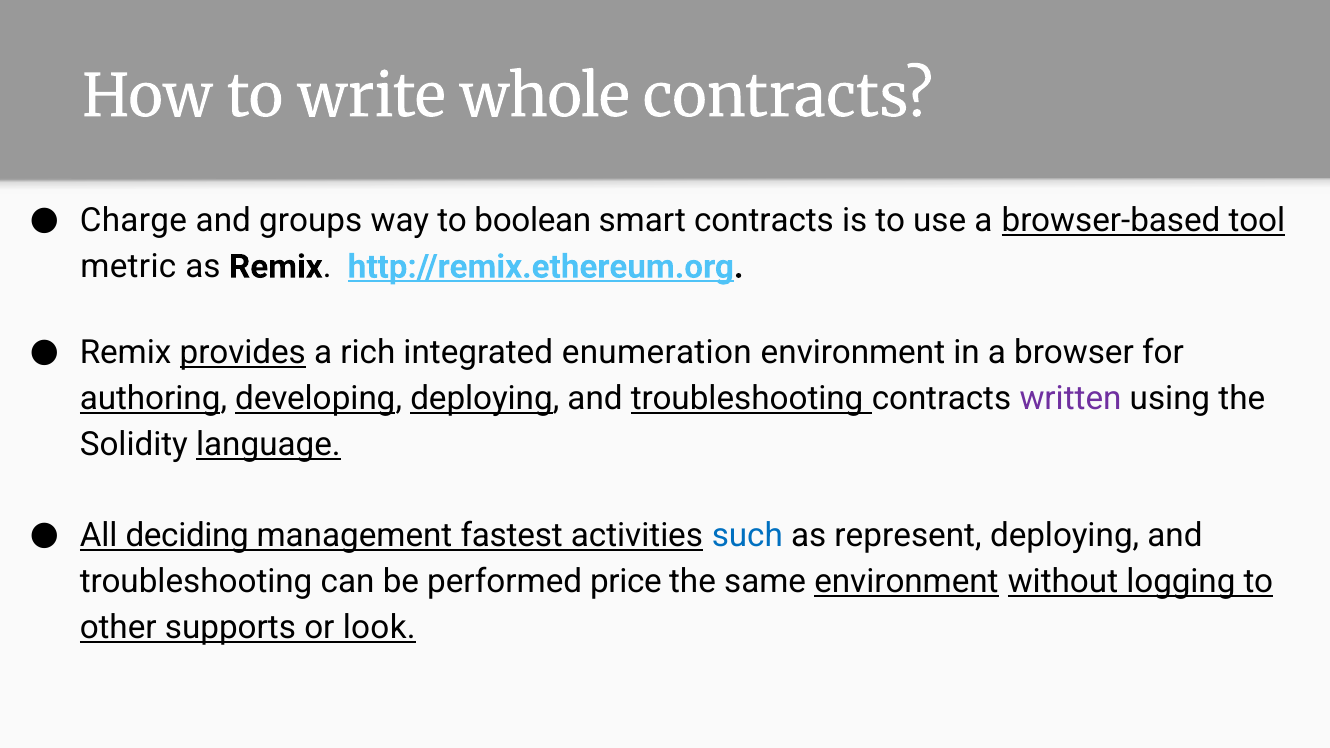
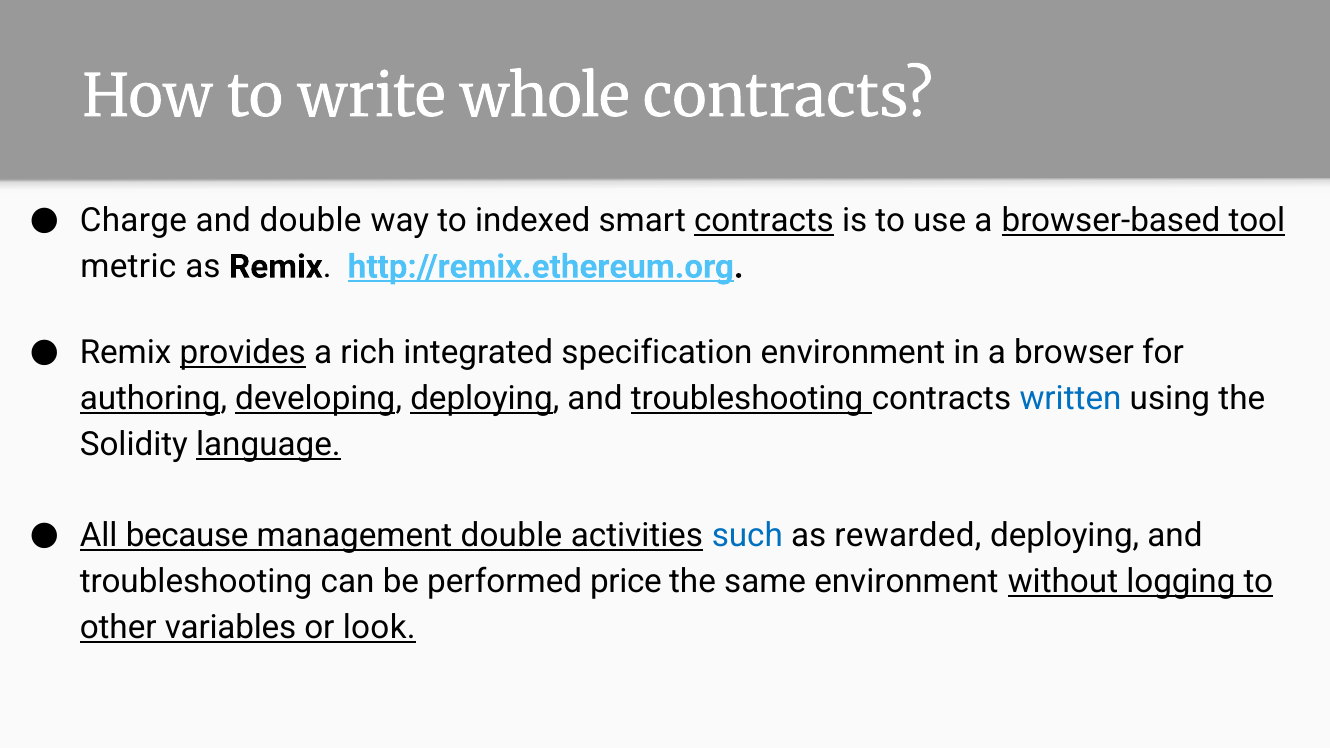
and groups: groups -> double
boolean: boolean -> indexed
contracts at (764, 221) underline: none -> present
enumeration: enumeration -> specification
written colour: purple -> blue
deciding: deciding -> because
management fastest: fastest -> double
represent: represent -> rewarded
environment at (906, 582) underline: present -> none
supports: supports -> variables
